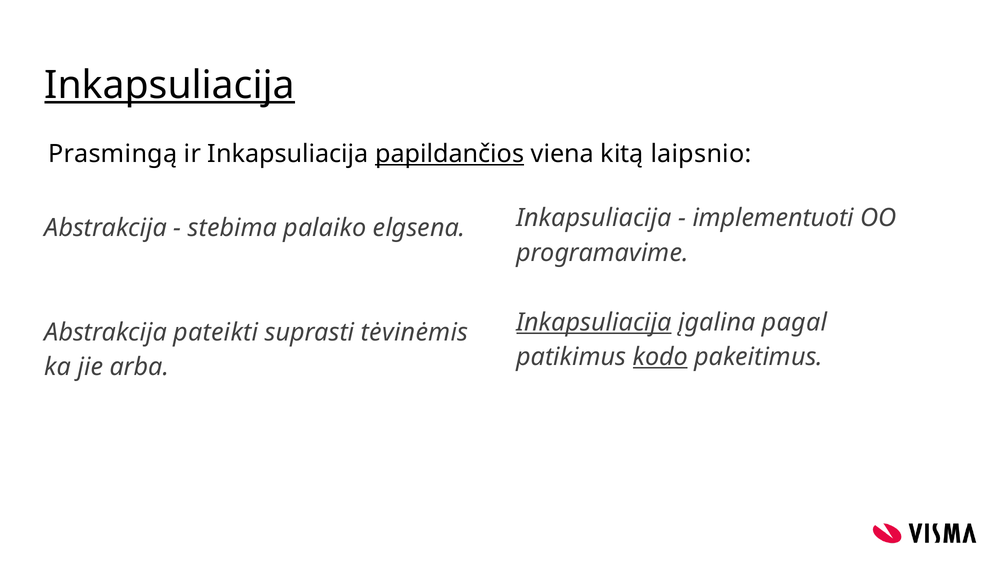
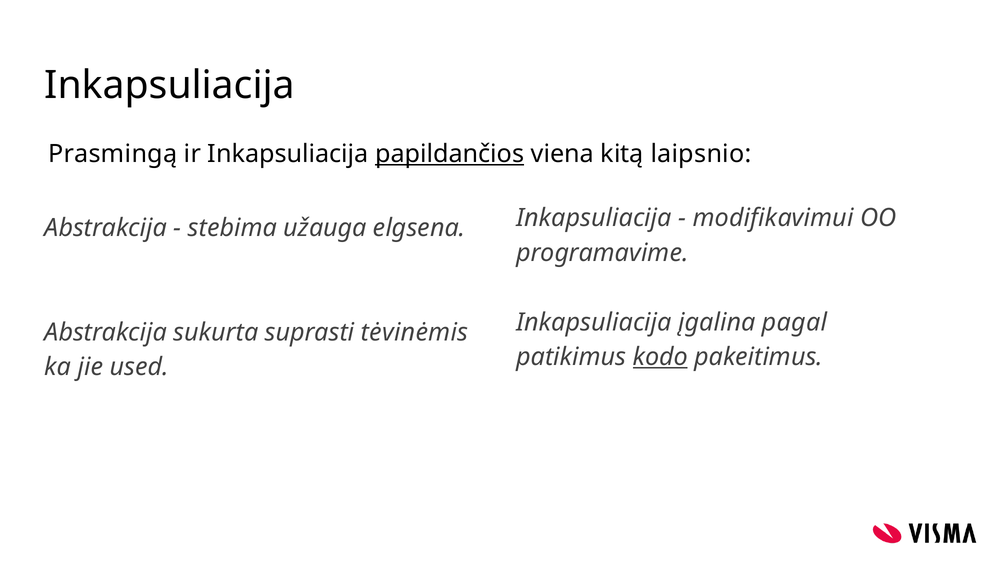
Inkapsuliacija at (170, 85) underline: present -> none
implementuoti: implementuoti -> modifikavimui
palaiko: palaiko -> užauga
Inkapsuliacija at (594, 322) underline: present -> none
pateikti: pateikti -> sukurta
arba: arba -> used
